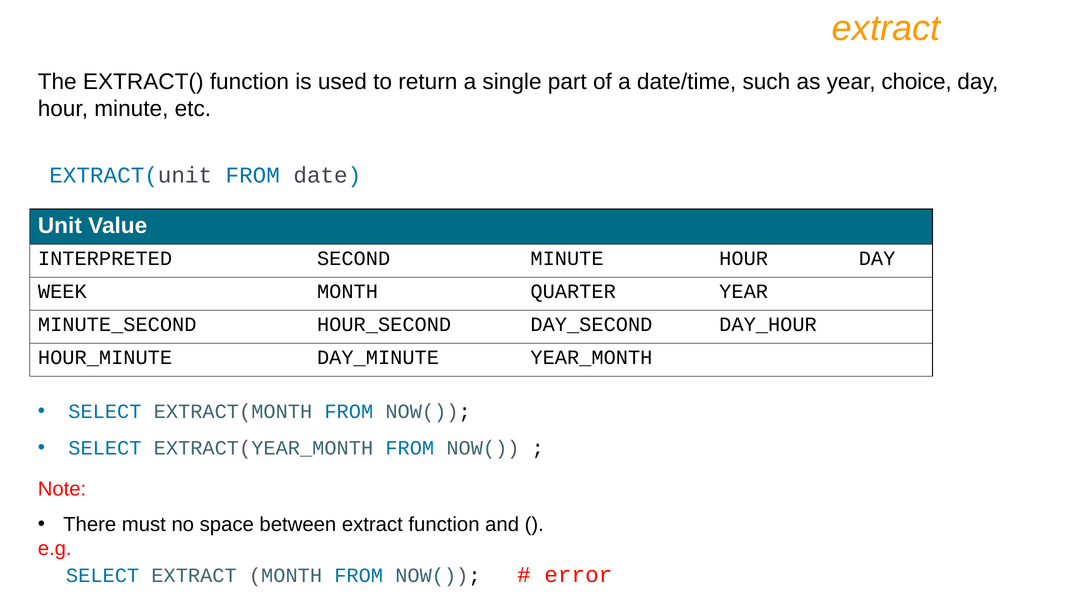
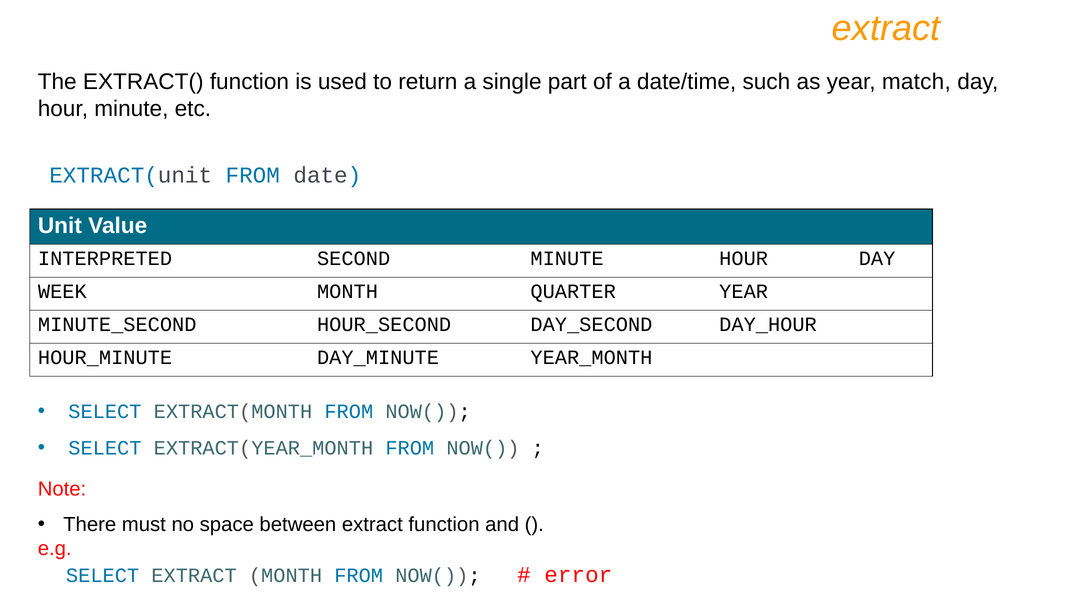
choice: choice -> match
